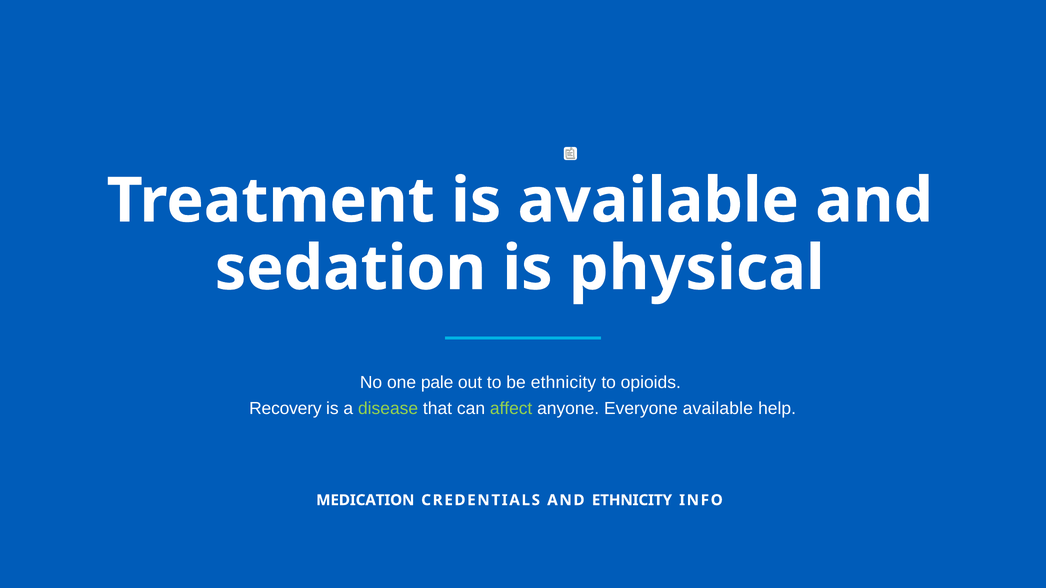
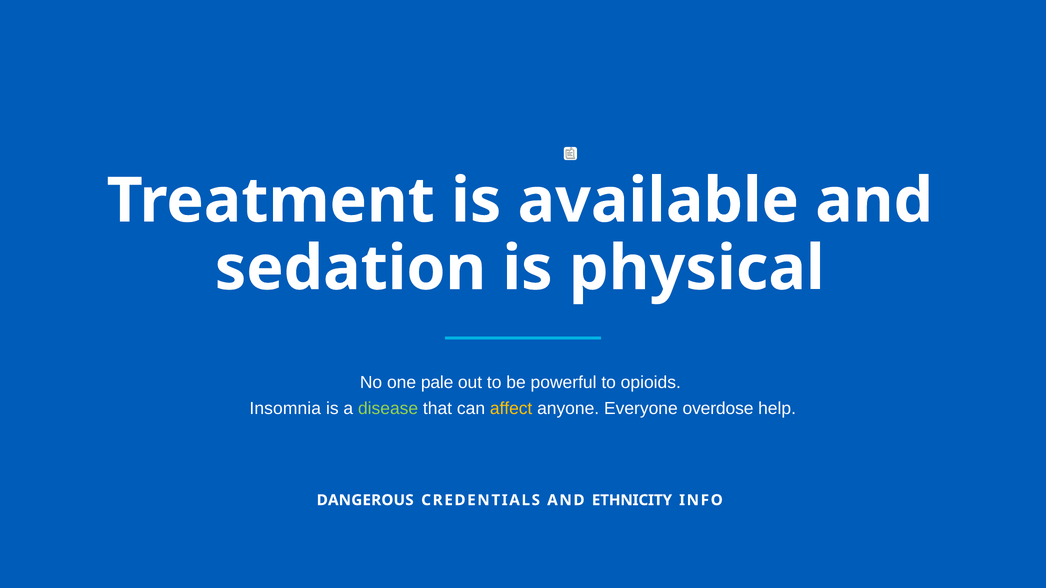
be ethnicity: ethnicity -> powerful
Recovery: Recovery -> Insomnia
affect colour: light green -> yellow
Everyone available: available -> overdose
MEDICATION: MEDICATION -> DANGEROUS
